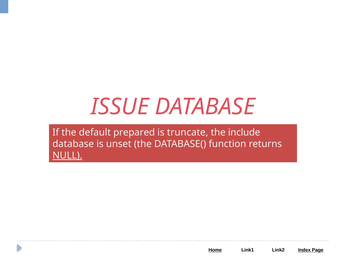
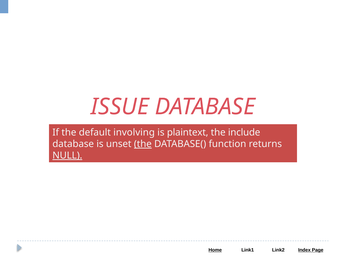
prepared: prepared -> involving
truncate: truncate -> plaintext
the at (143, 144) underline: none -> present
